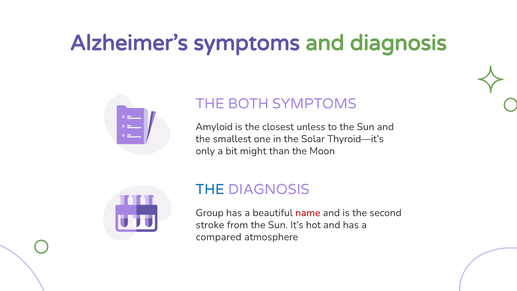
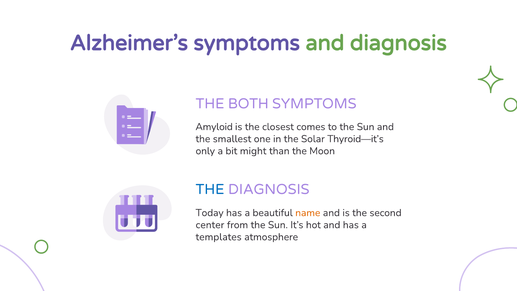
unless: unless -> comes
Group: Group -> Today
name colour: red -> orange
stroke: stroke -> center
compared: compared -> templates
